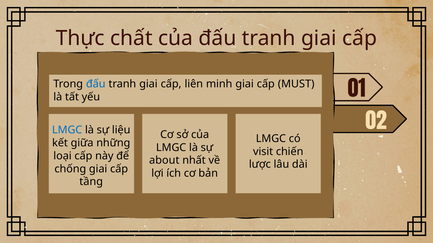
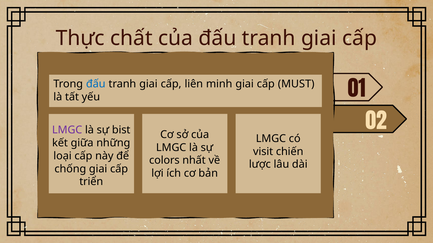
LMGC at (67, 130) colour: blue -> purple
liệu: liệu -> bist
about: about -> colors
tầng: tầng -> triển
